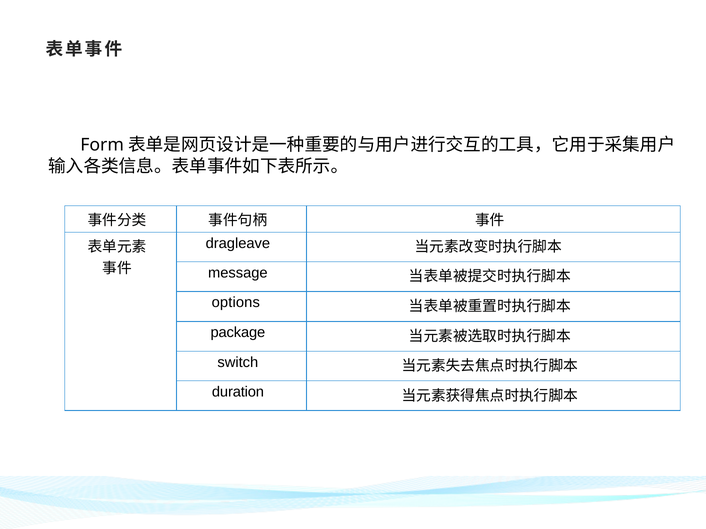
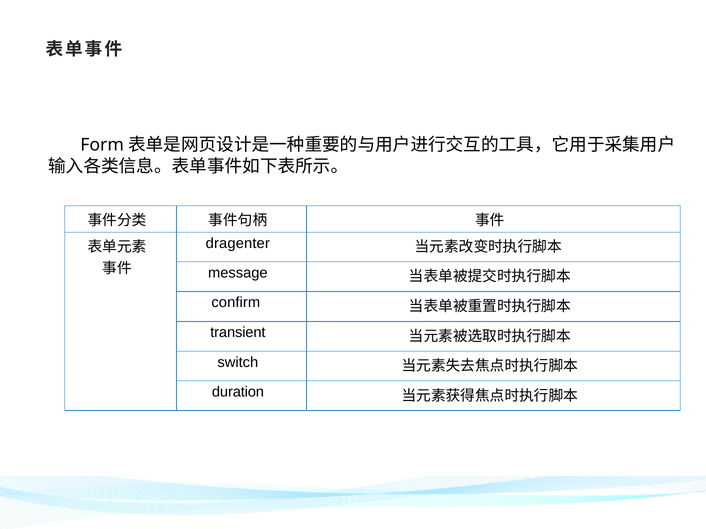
dragleave: dragleave -> dragenter
options: options -> confirm
package: package -> transient
